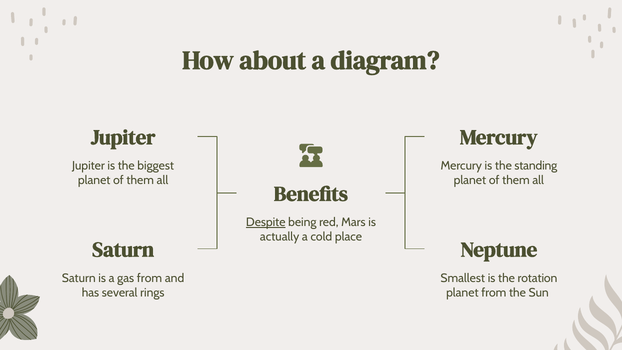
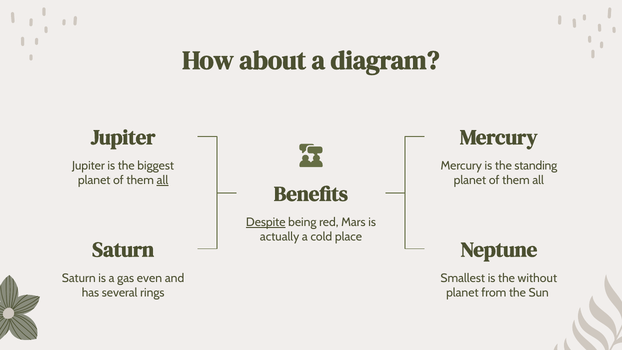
all at (162, 180) underline: none -> present
gas from: from -> even
rotation: rotation -> without
